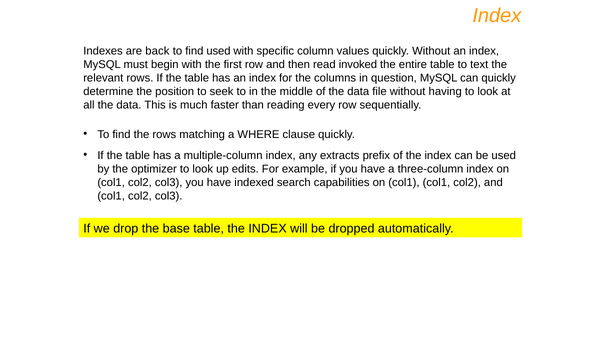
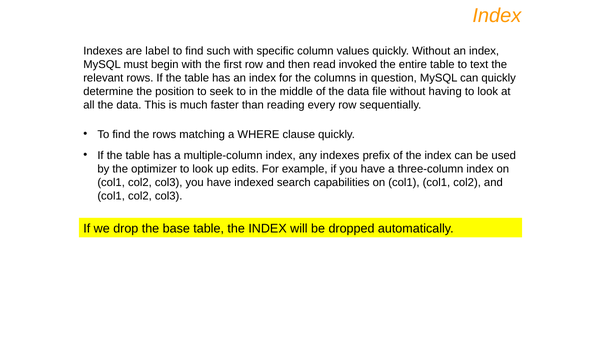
back: back -> label
find used: used -> such
any extracts: extracts -> indexes
